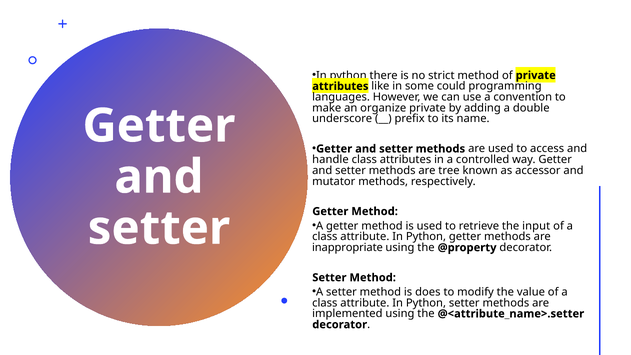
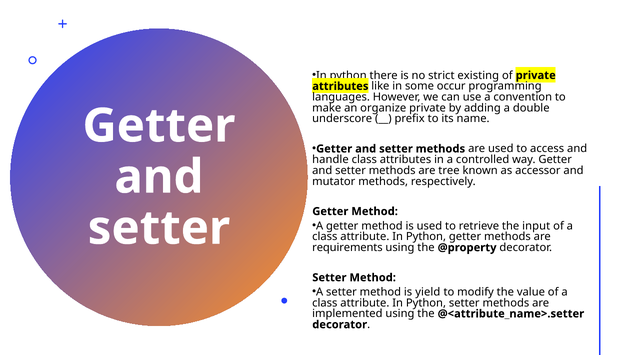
strict method: method -> existing
could: could -> occur
inappropriate: inappropriate -> requirements
does: does -> yield
